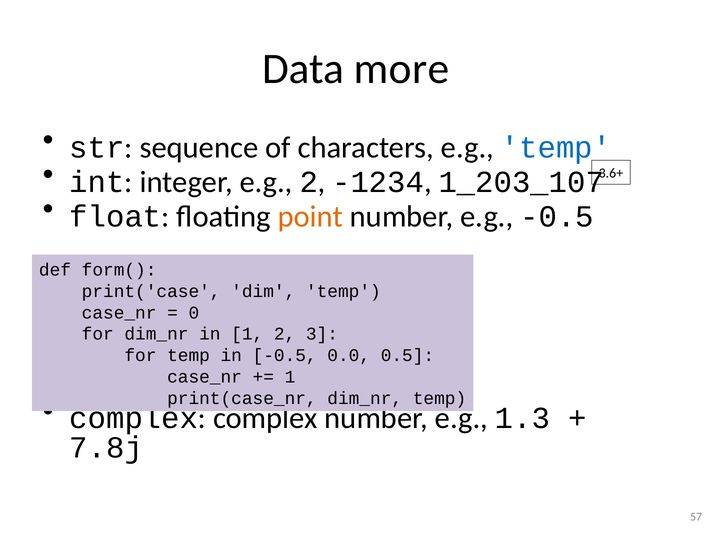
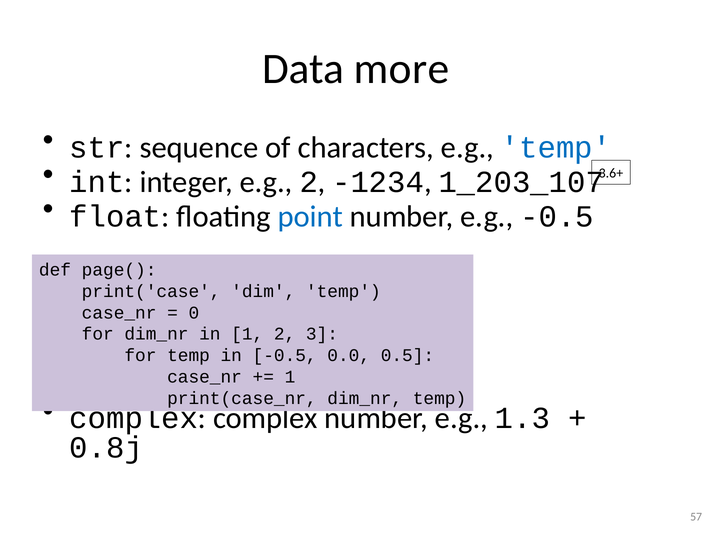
point colour: orange -> blue
form(: form( -> page(
7.8j: 7.8j -> 0.8j
